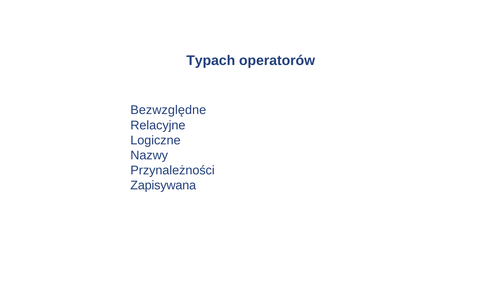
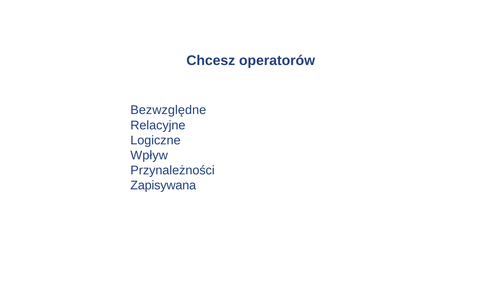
Typach: Typach -> Chcesz
Nazwy: Nazwy -> Wpływ
